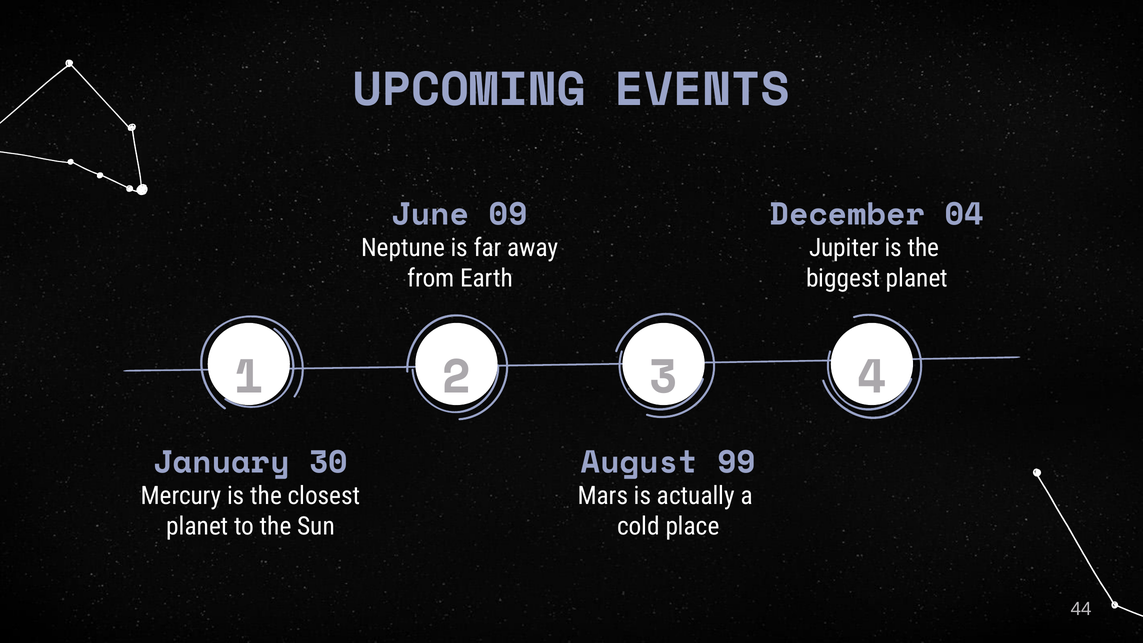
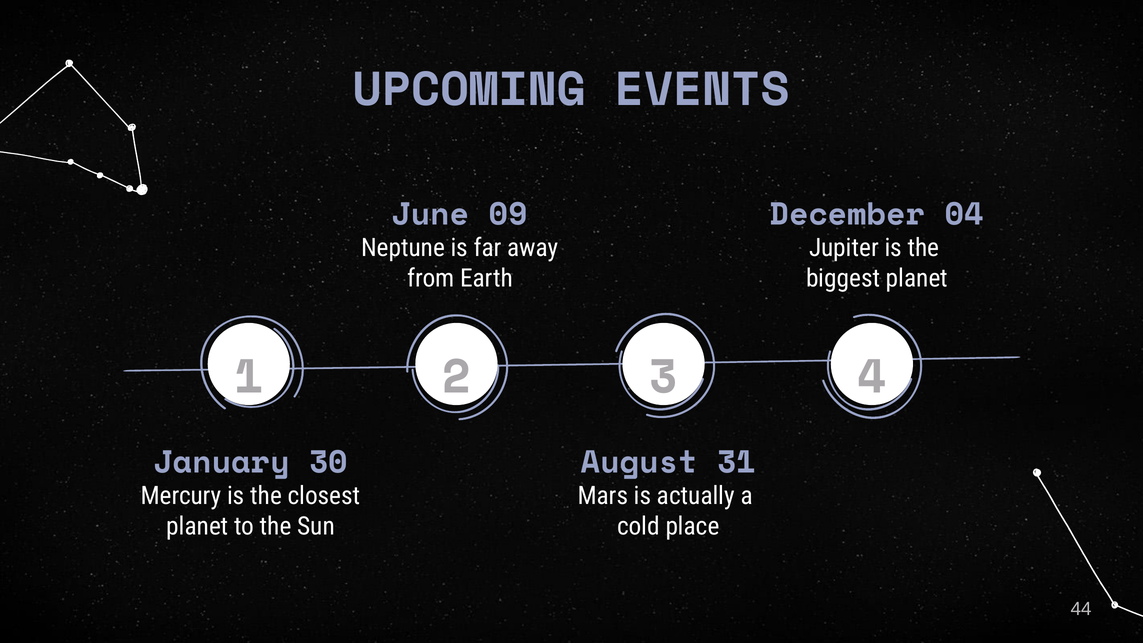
99: 99 -> 31
